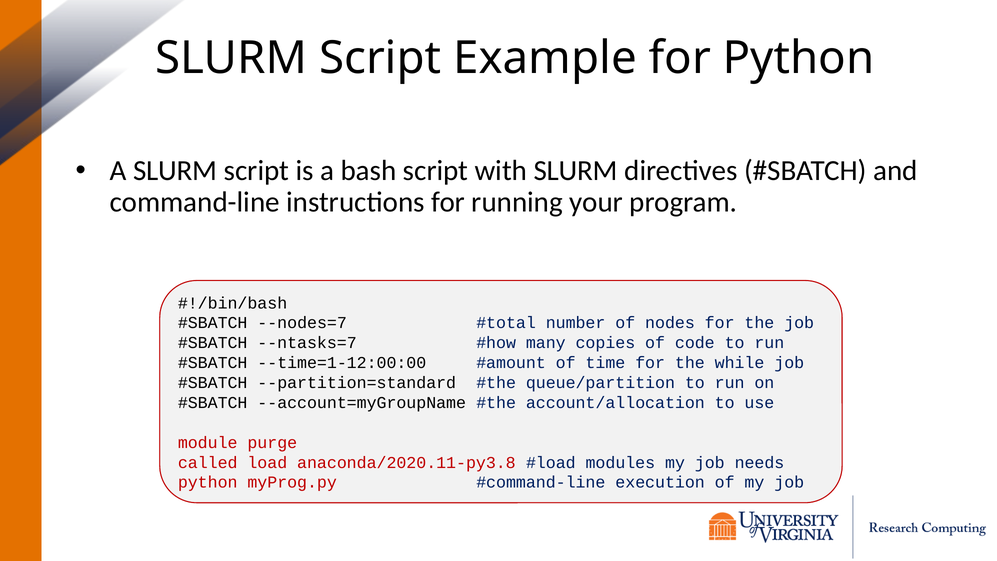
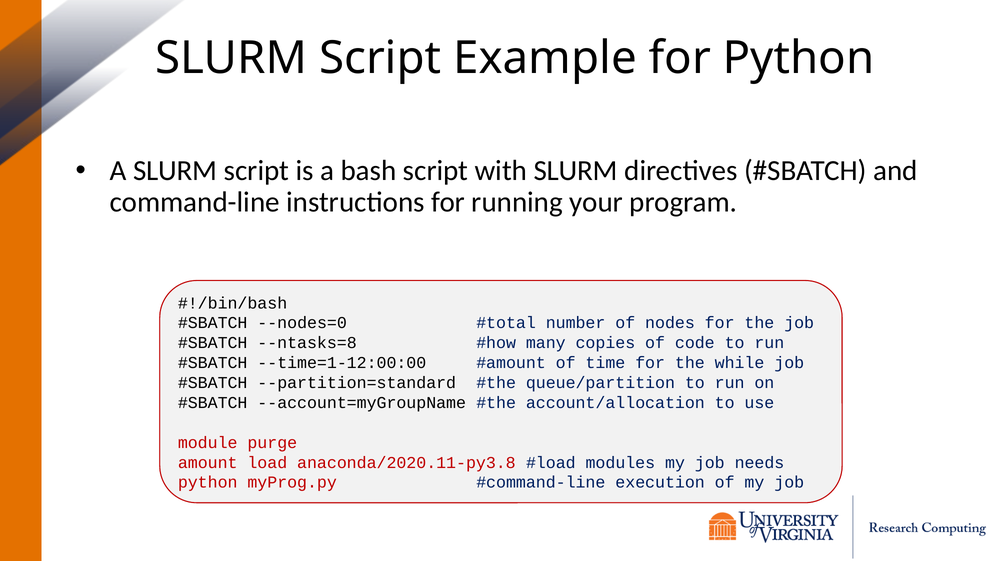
--nodes=7: --nodes=7 -> --nodes=0
--ntasks=7: --ntasks=7 -> --ntasks=8
called: called -> amount
